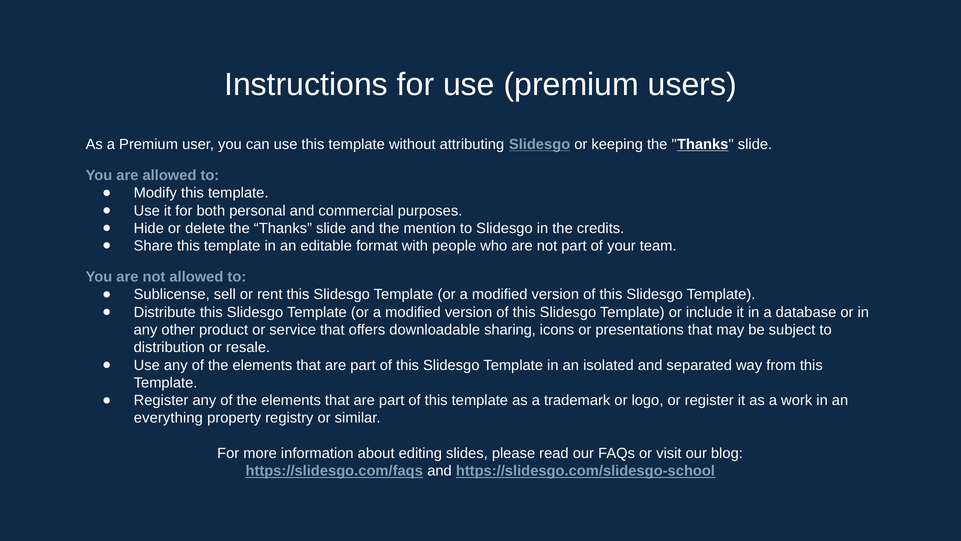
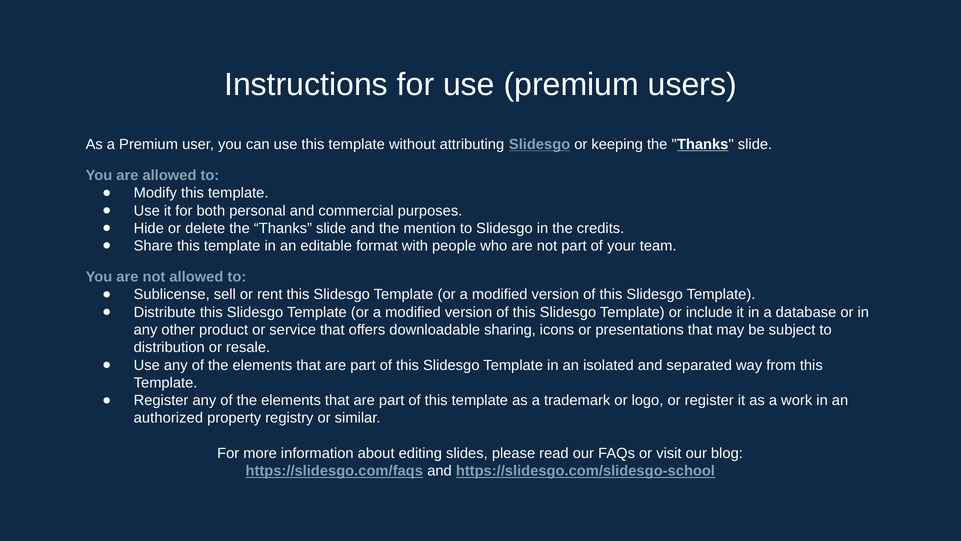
everything: everything -> authorized
